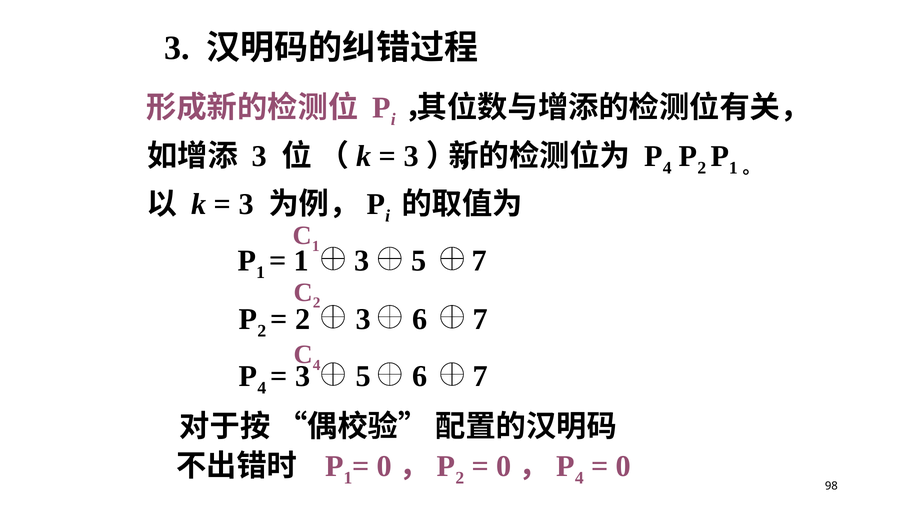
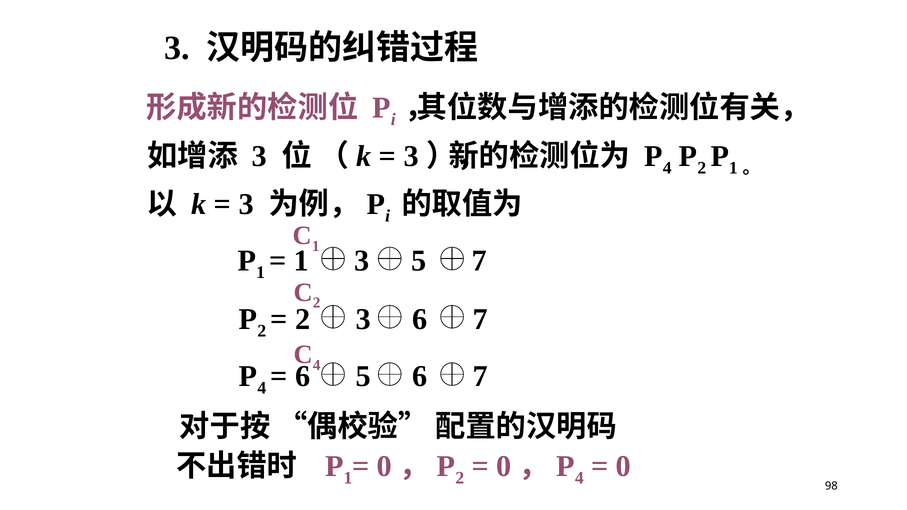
3 at (303, 377): 3 -> 6
